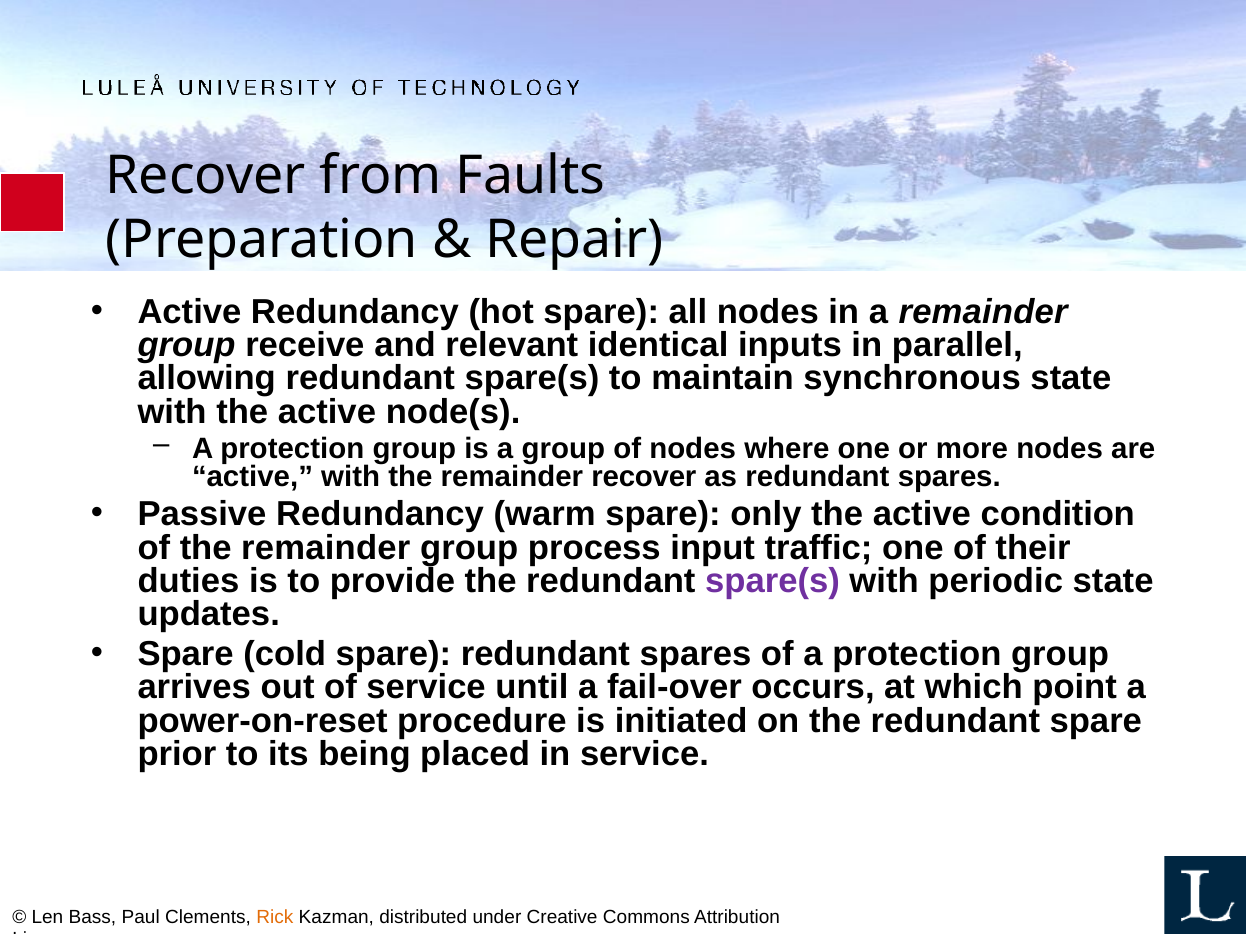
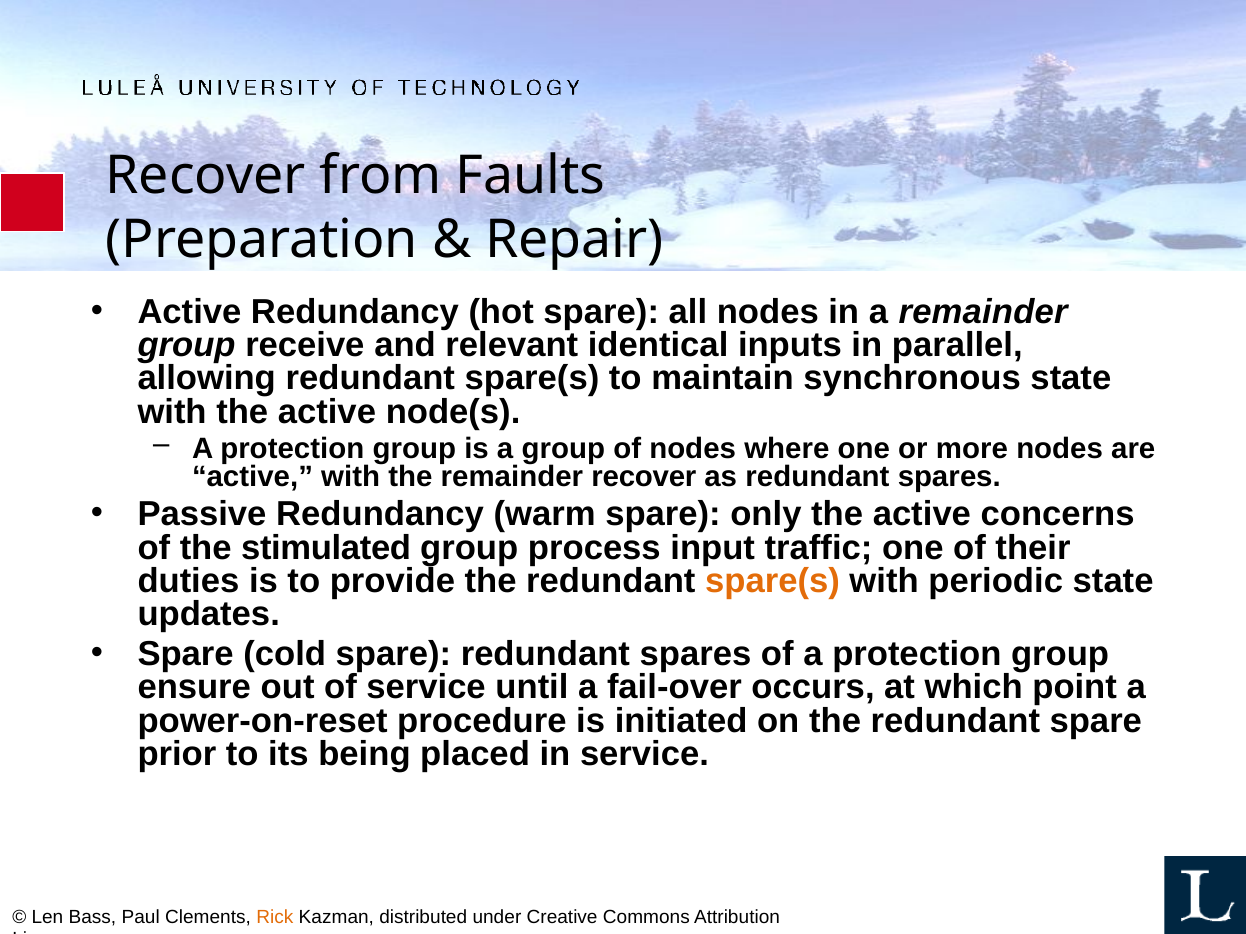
condition: condition -> concerns
of the remainder: remainder -> stimulated
spare(s at (773, 581) colour: purple -> orange
arrives: arrives -> ensure
